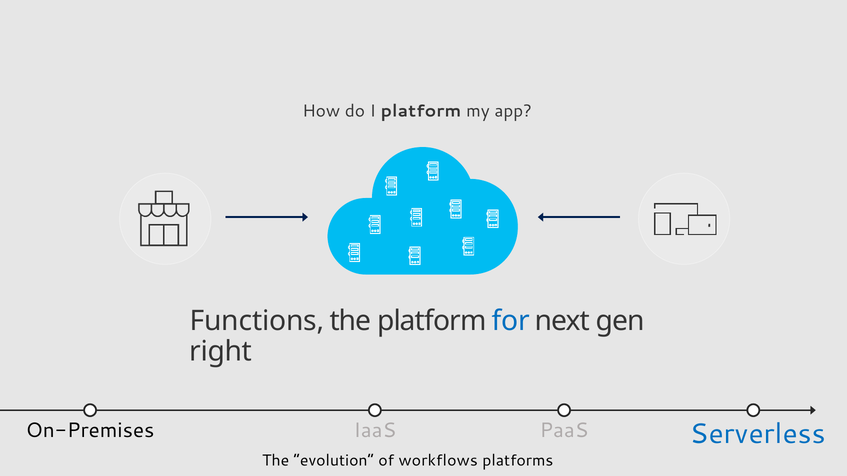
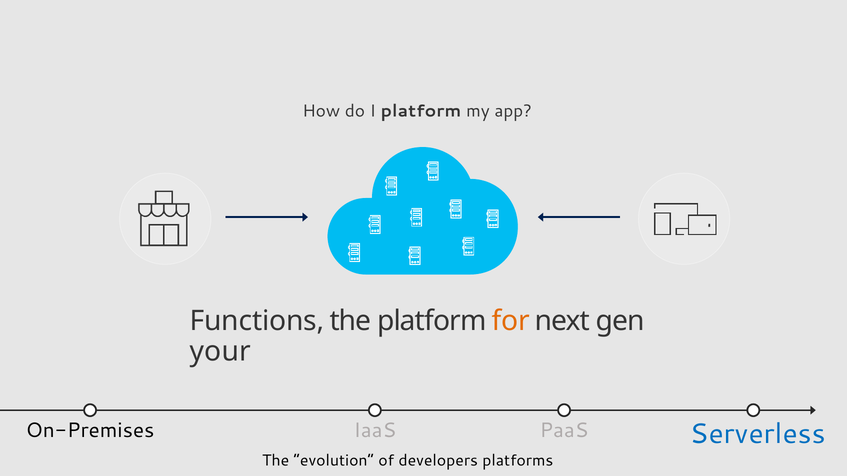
for colour: blue -> orange
right: right -> your
workflows: workflows -> developers
